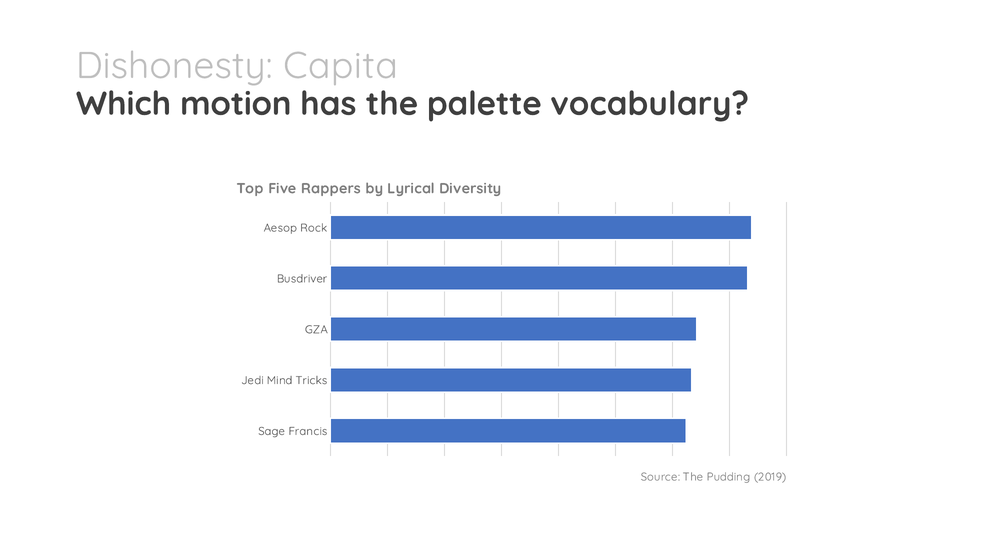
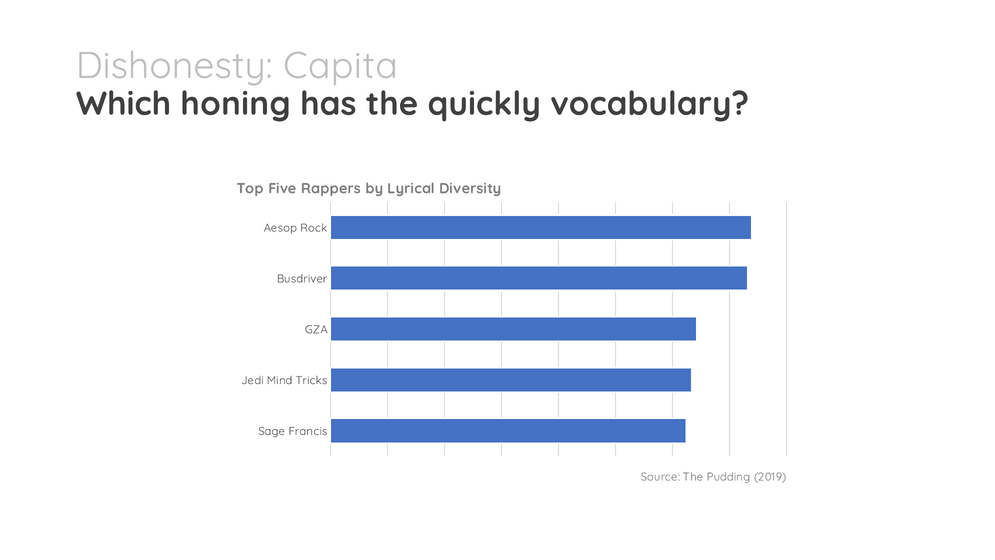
motion: motion -> honing
palette: palette -> quickly
